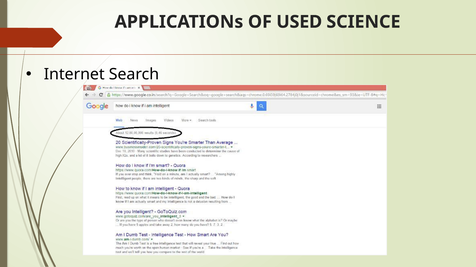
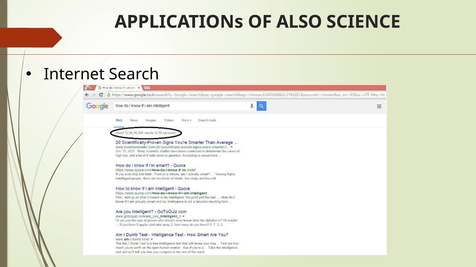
USED: USED -> ALSO
